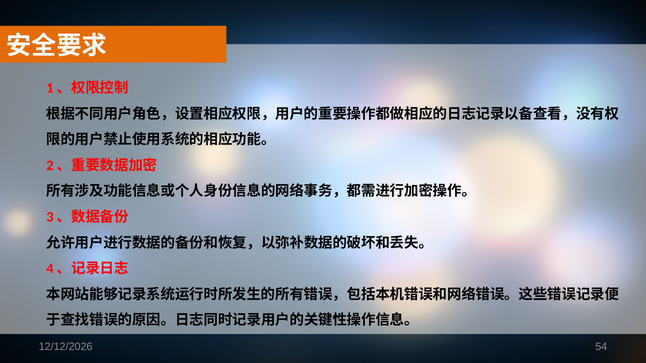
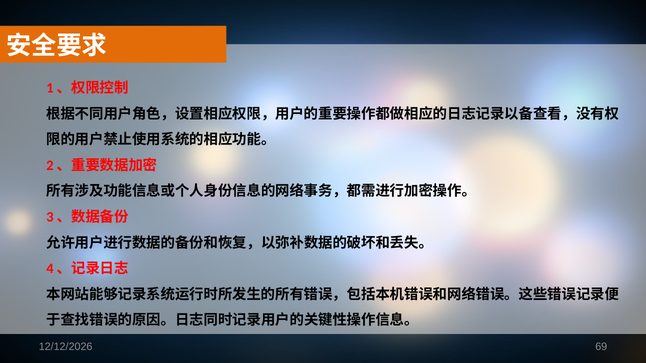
54: 54 -> 69
